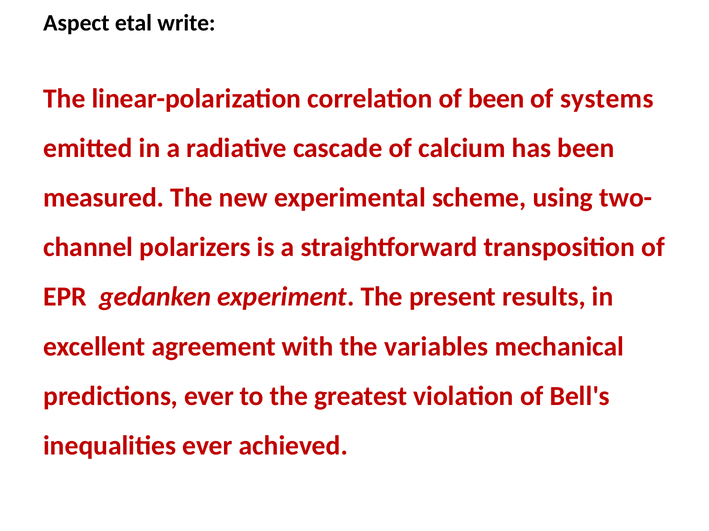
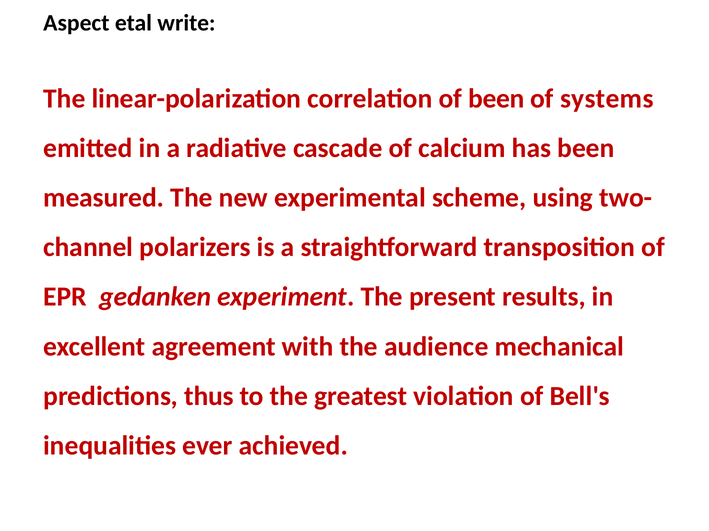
variables: variables -> audience
predictions ever: ever -> thus
